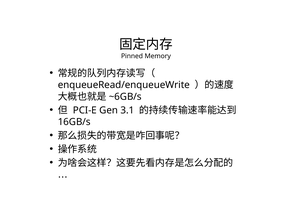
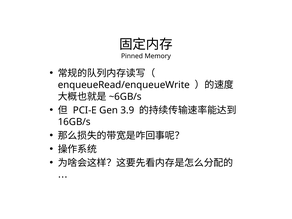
3.1: 3.1 -> 3.9
